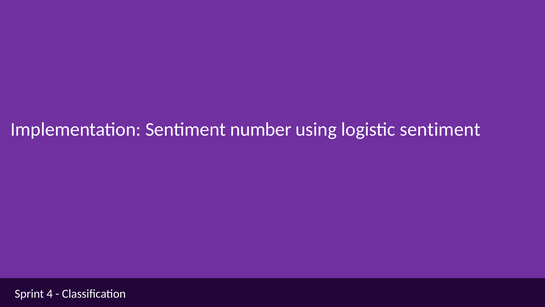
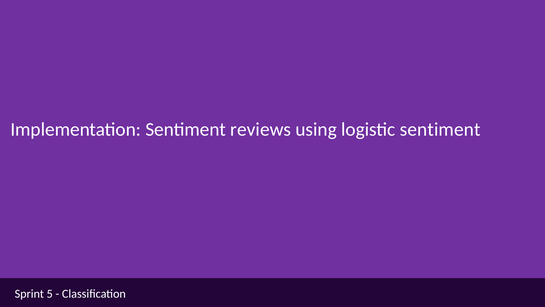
number: number -> reviews
4: 4 -> 5
